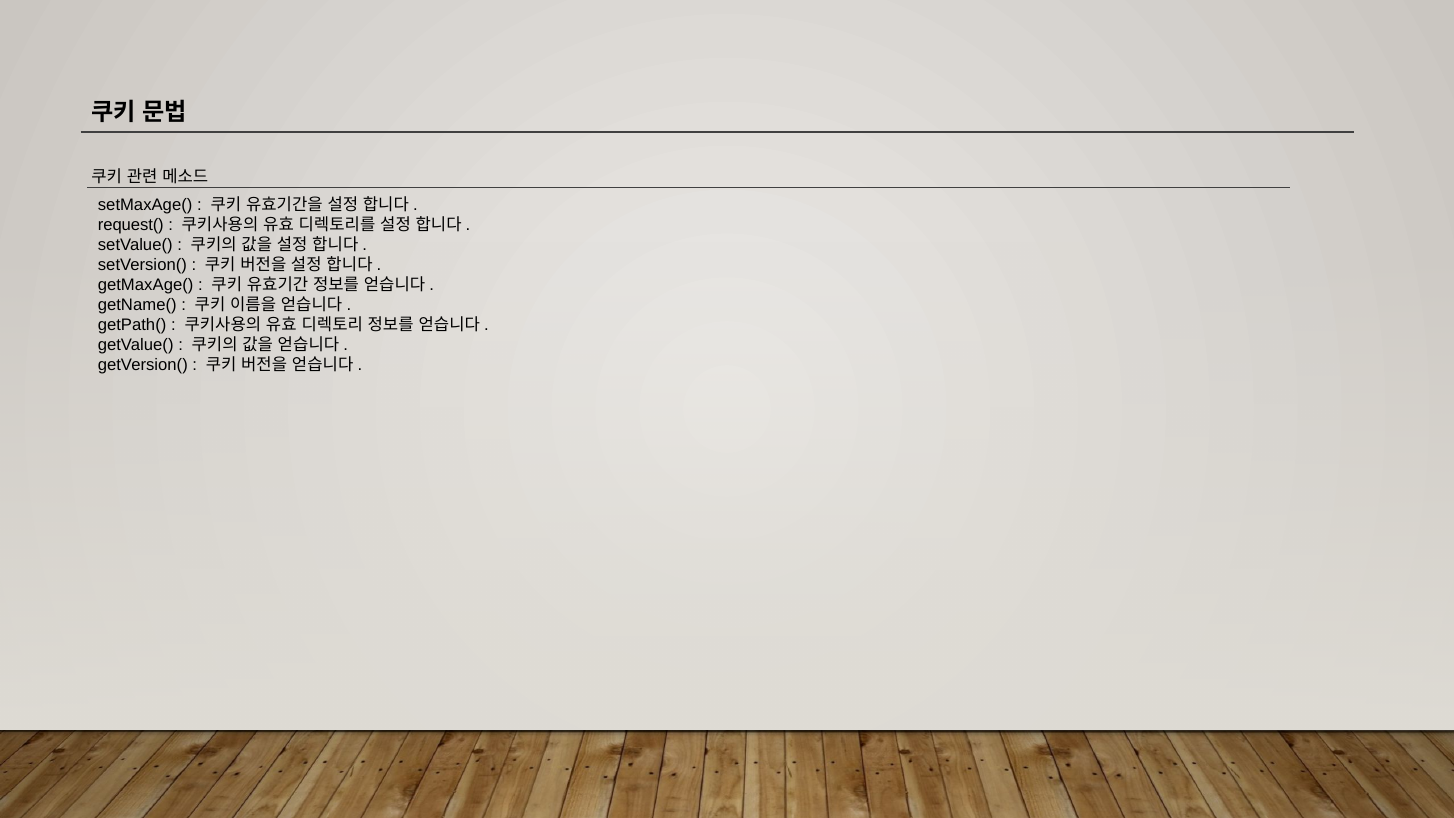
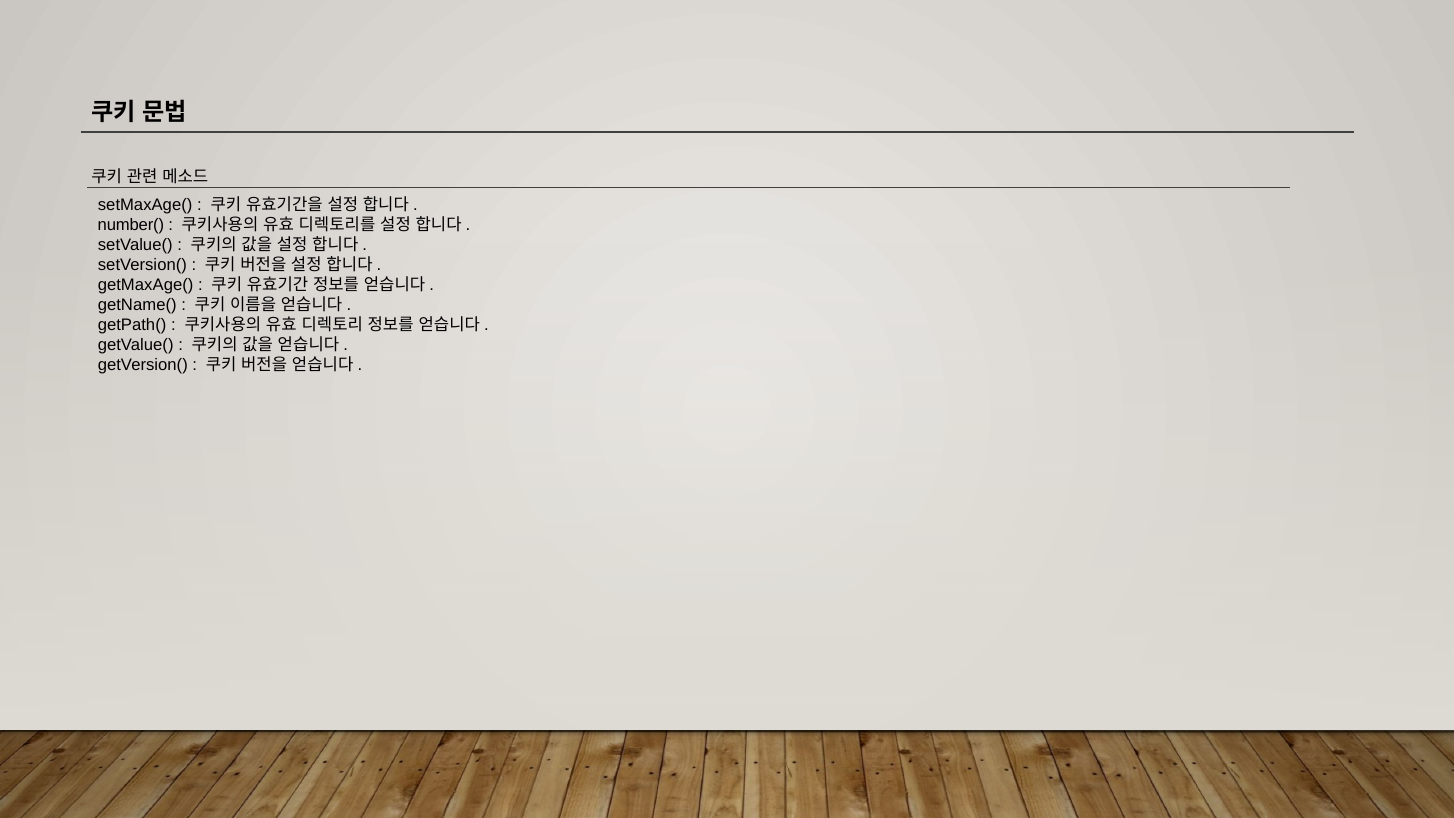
request(: request( -> number(
